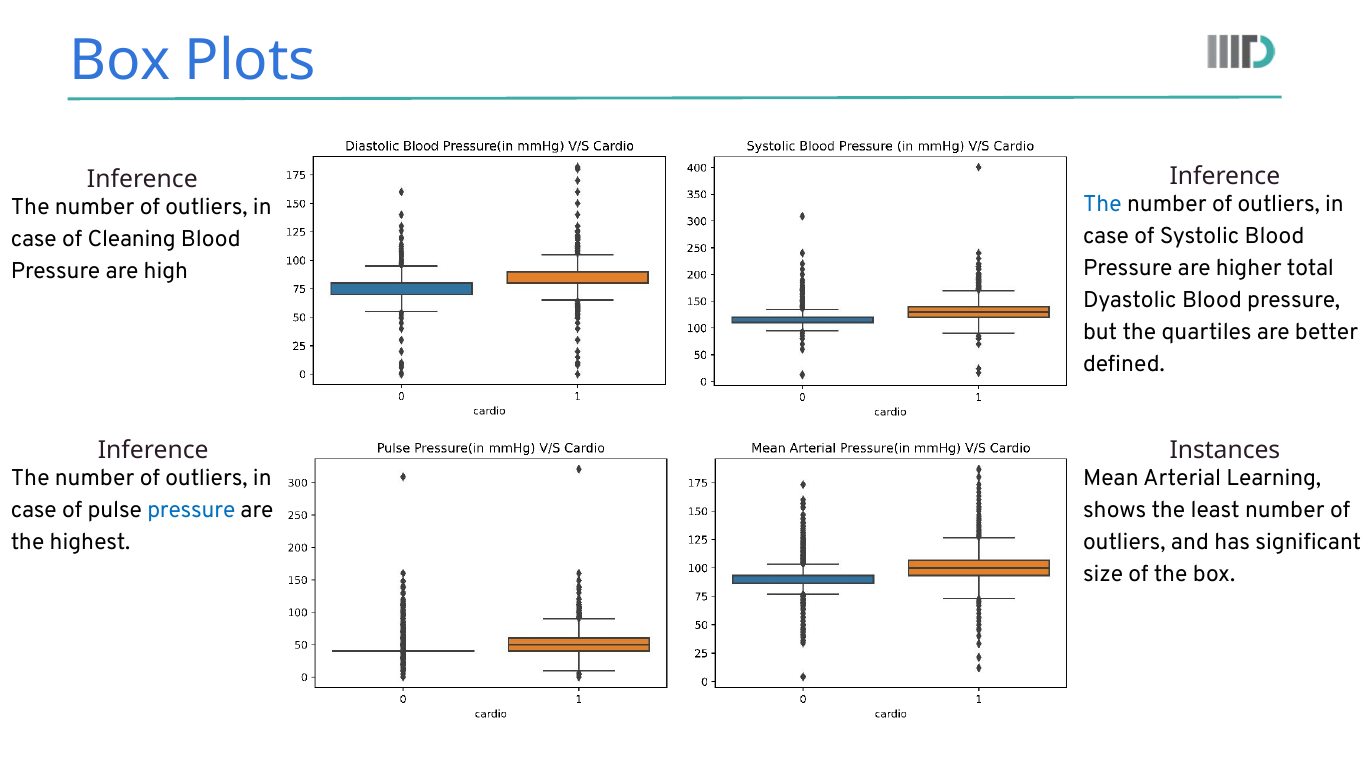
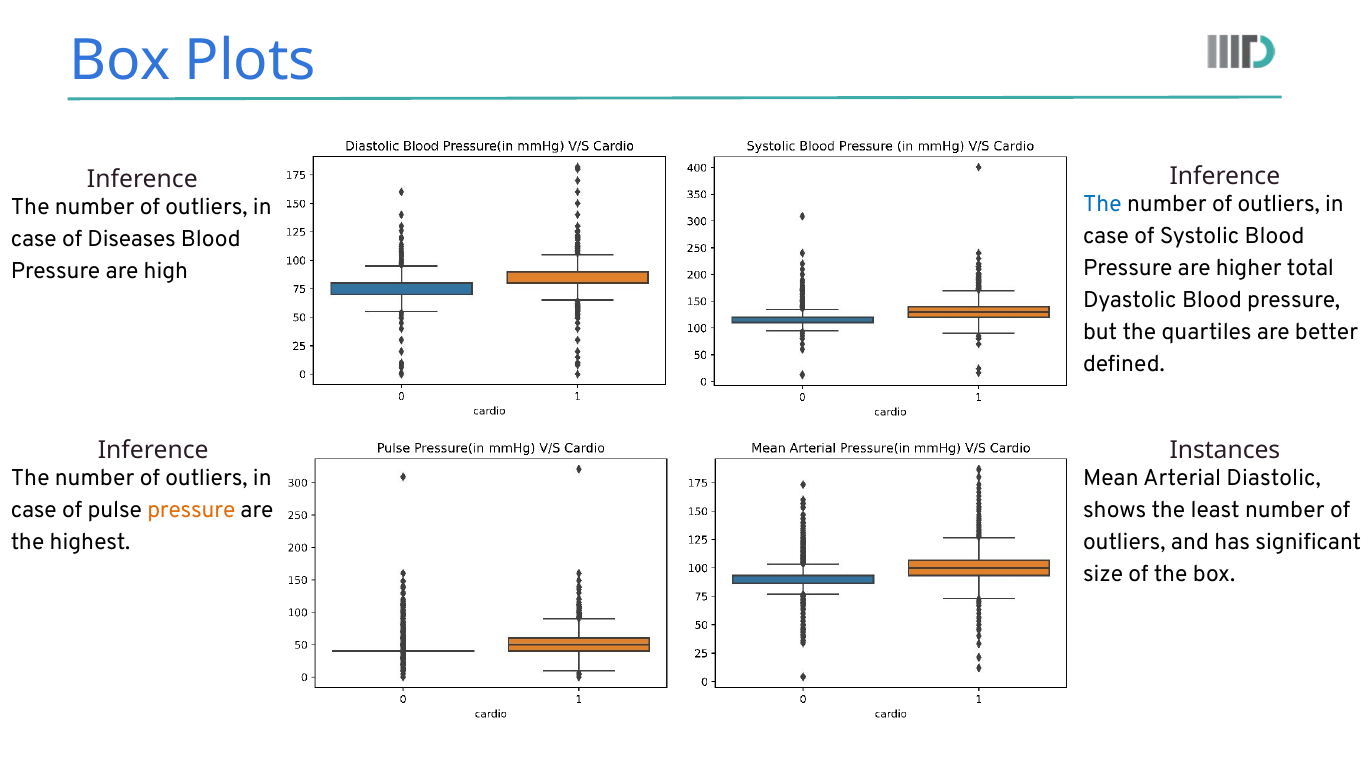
Cleaning: Cleaning -> Diseases
Learning: Learning -> Diastolic
pressure at (191, 510) colour: blue -> orange
